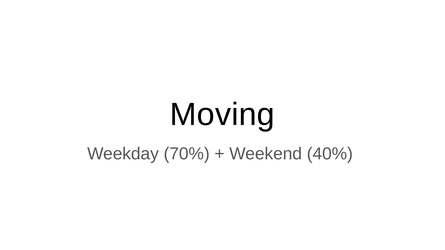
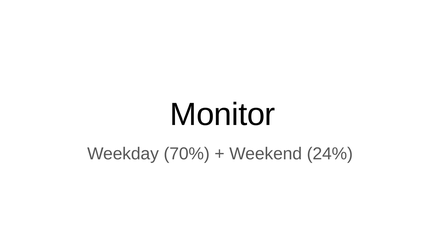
Moving: Moving -> Monitor
40%: 40% -> 24%
